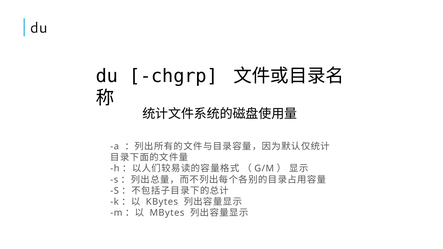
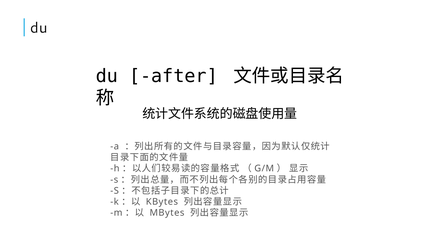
chgrp: chgrp -> after
